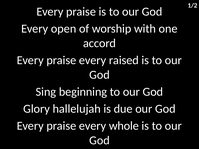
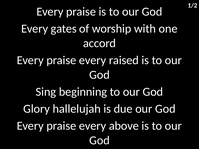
open: open -> gates
whole: whole -> above
